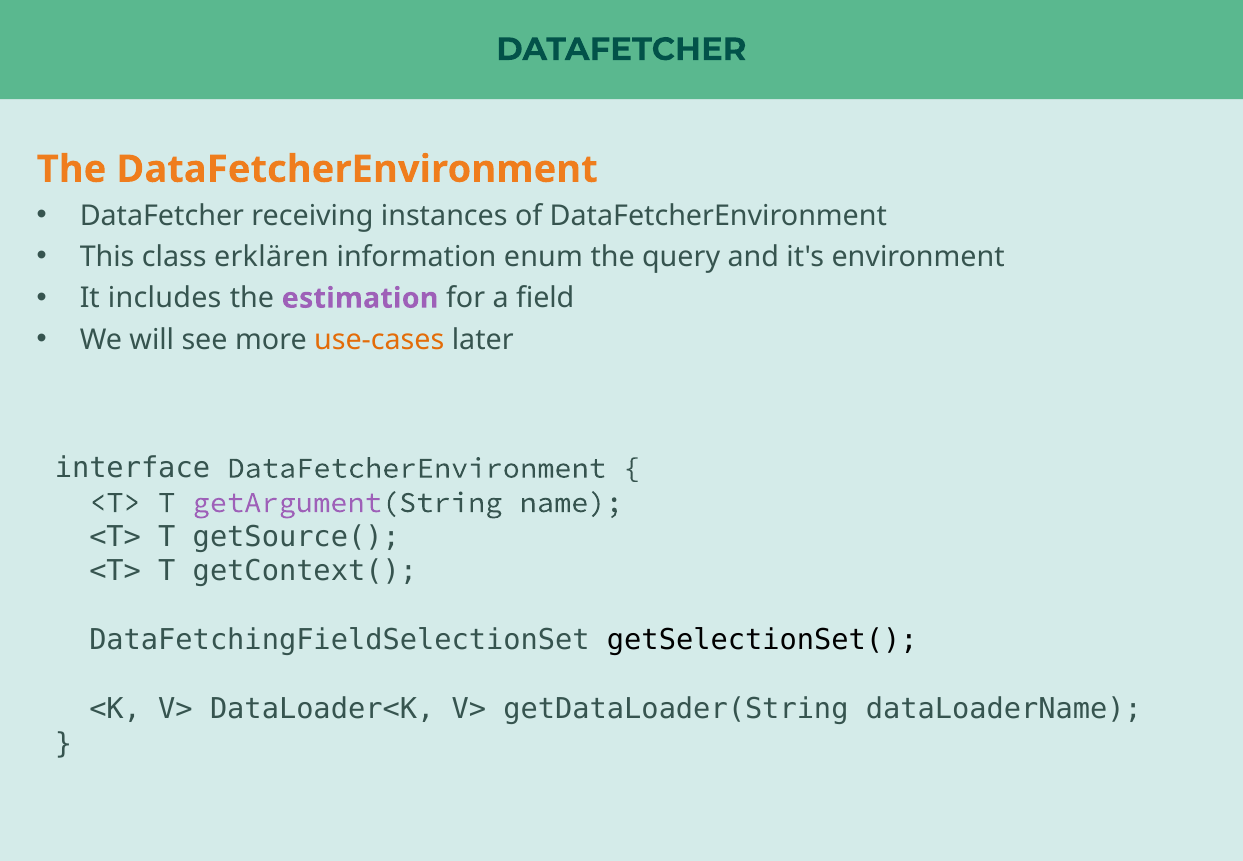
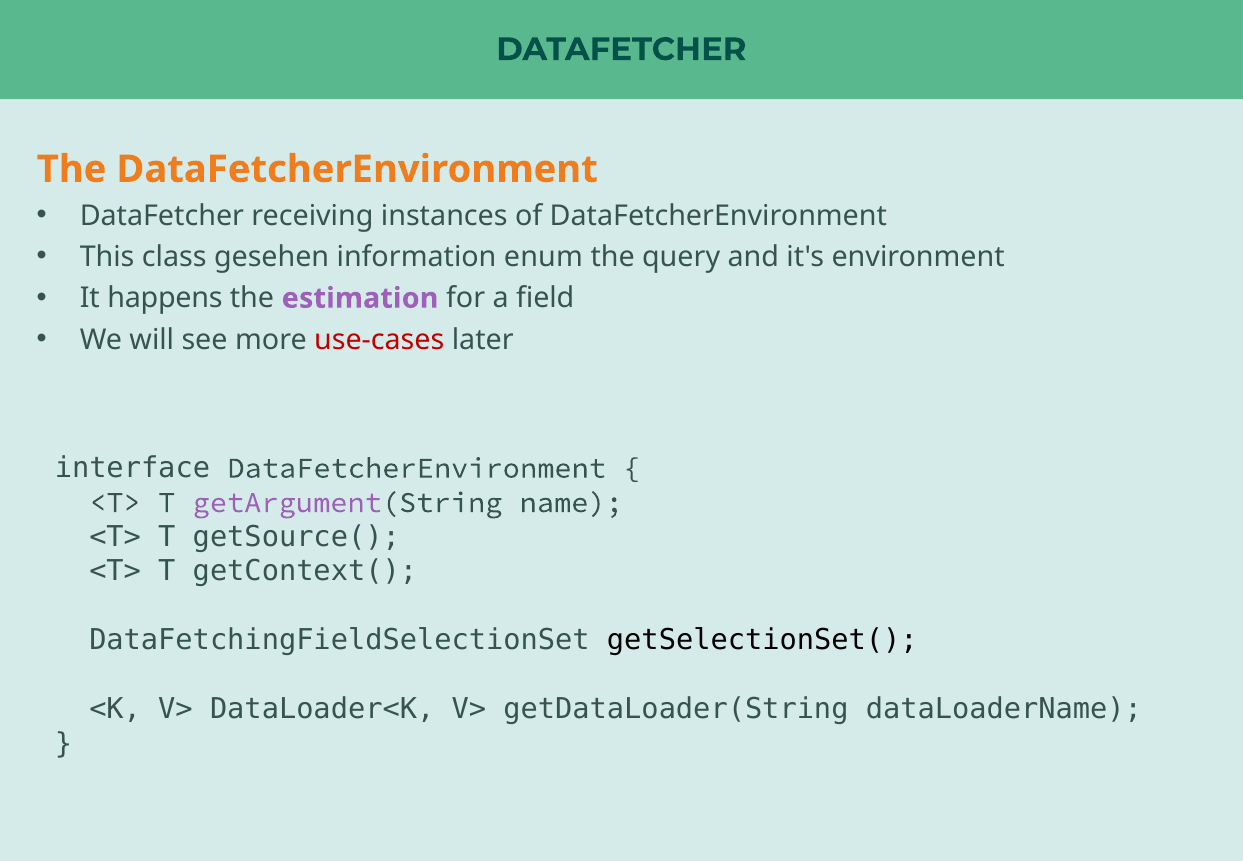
erklären: erklären -> gesehen
includes: includes -> happens
use-cases colour: orange -> red
